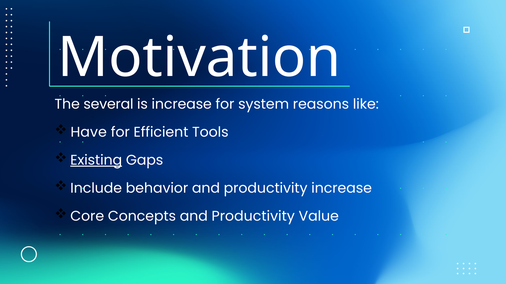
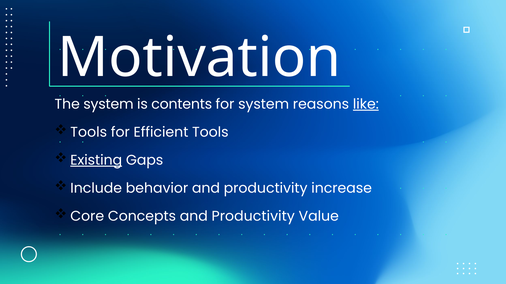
The several: several -> system
is increase: increase -> contents
like underline: none -> present
Have at (89, 132): Have -> Tools
